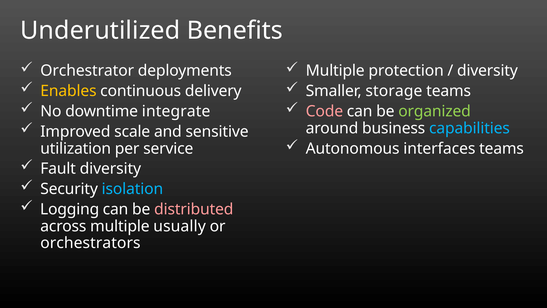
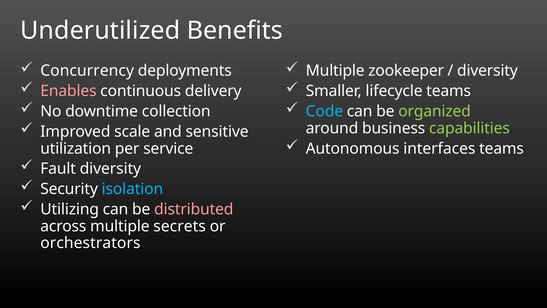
Orchestrator: Orchestrator -> Concurrency
protection: protection -> zookeeper
Enables colour: yellow -> pink
storage: storage -> lifecycle
integrate: integrate -> collection
Code colour: pink -> light blue
capabilities colour: light blue -> light green
Logging: Logging -> Utilizing
usually: usually -> secrets
